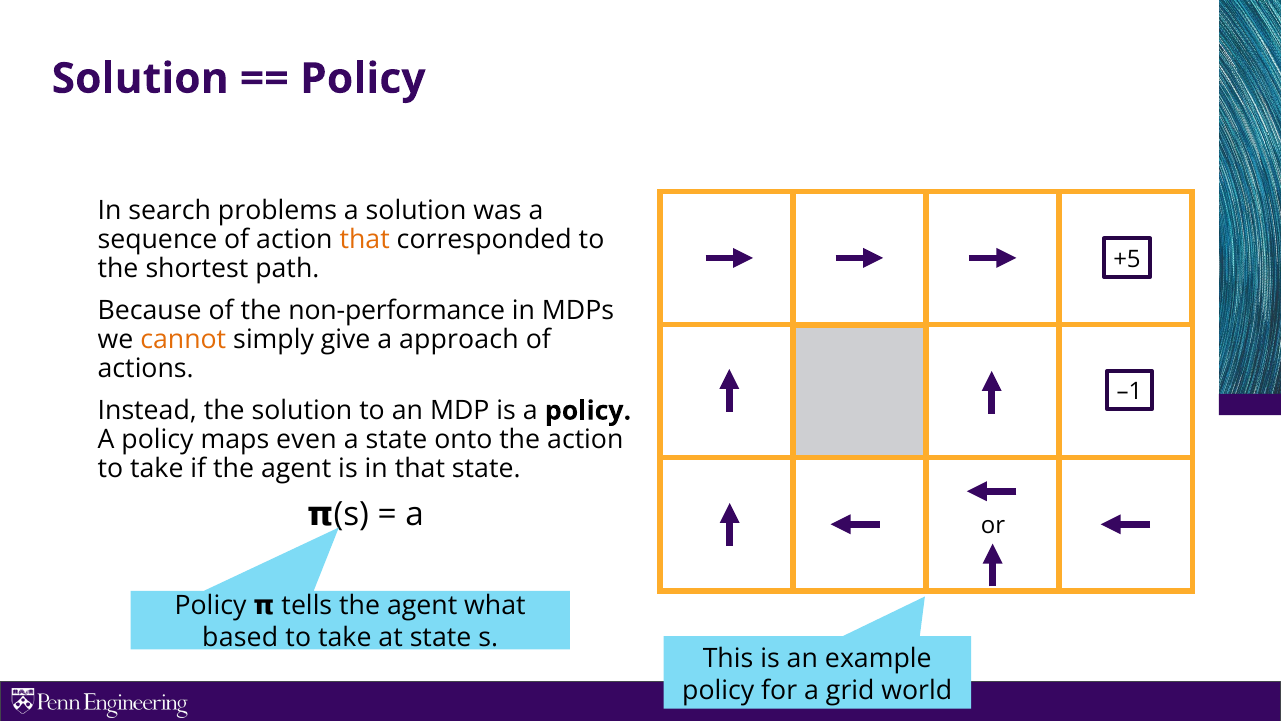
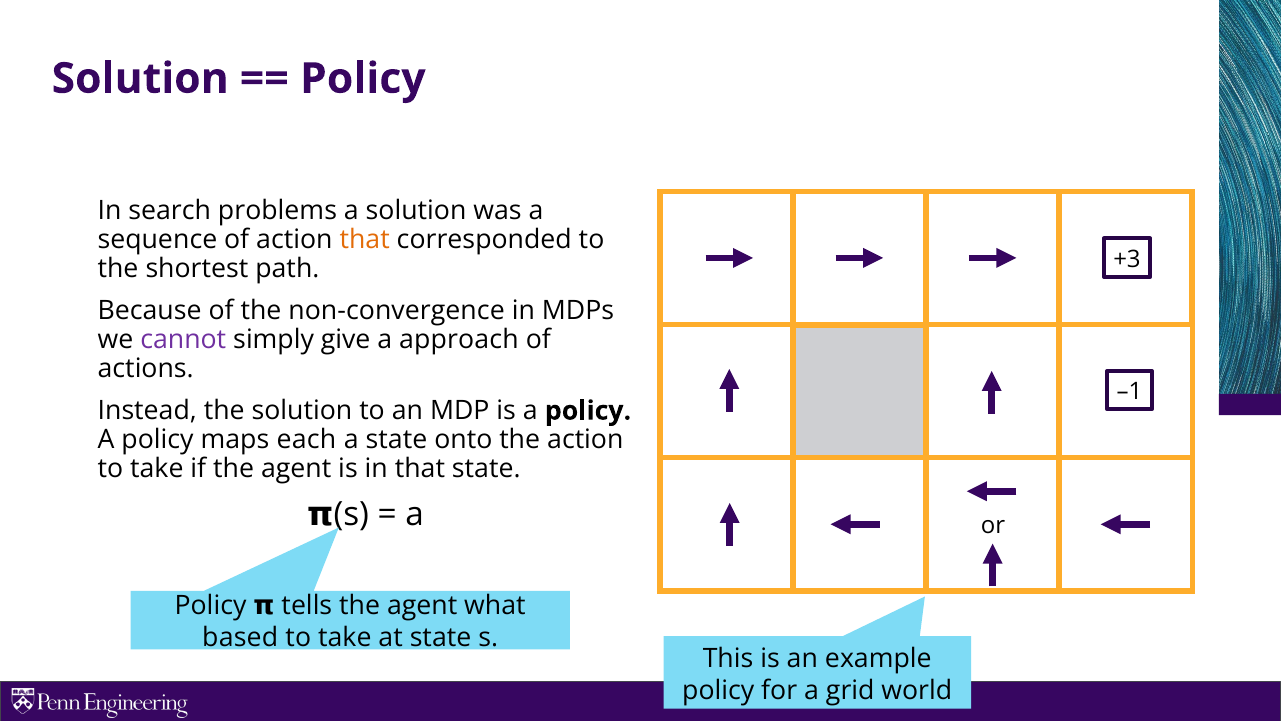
+5: +5 -> +3
non-performance: non-performance -> non-convergence
cannot colour: orange -> purple
even: even -> each
